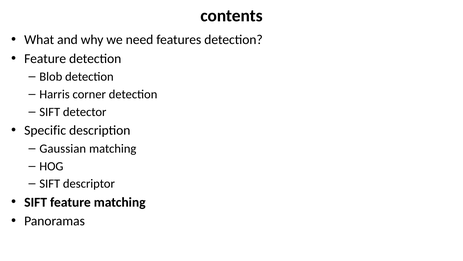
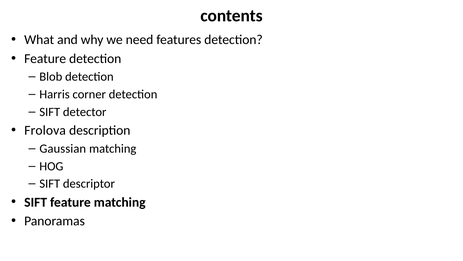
Specific: Specific -> Frolova
